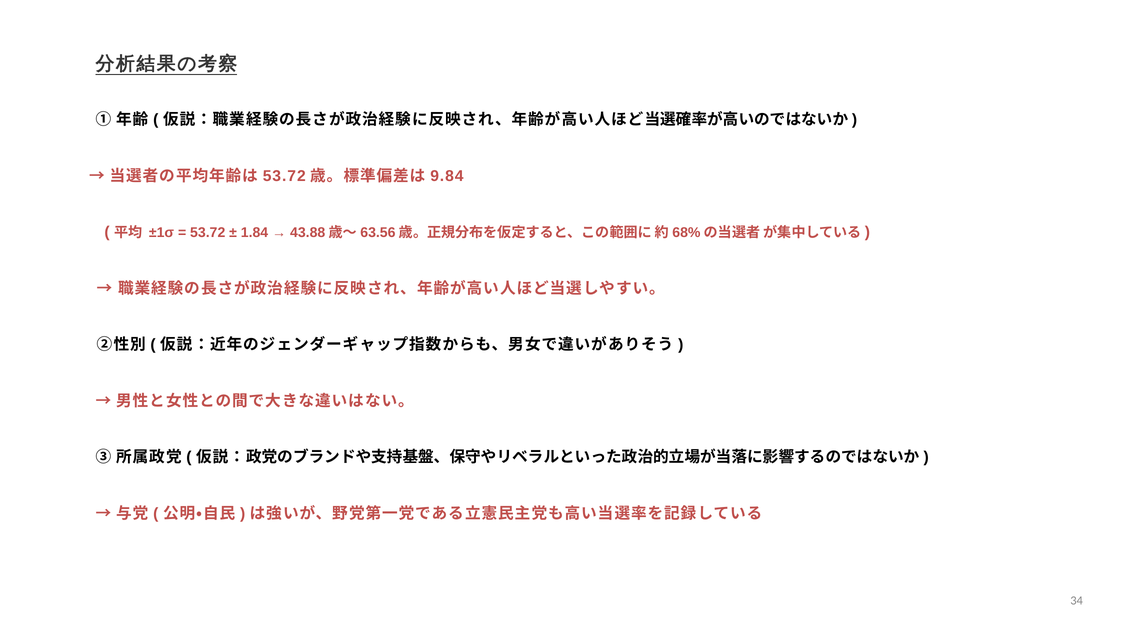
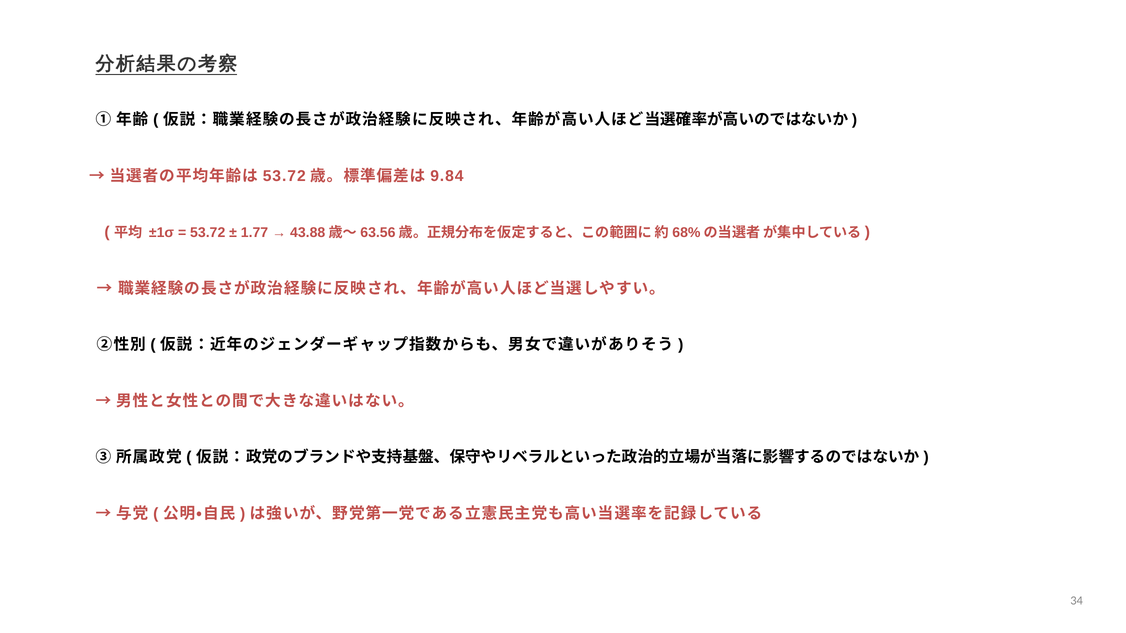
1.84: 1.84 -> 1.77
